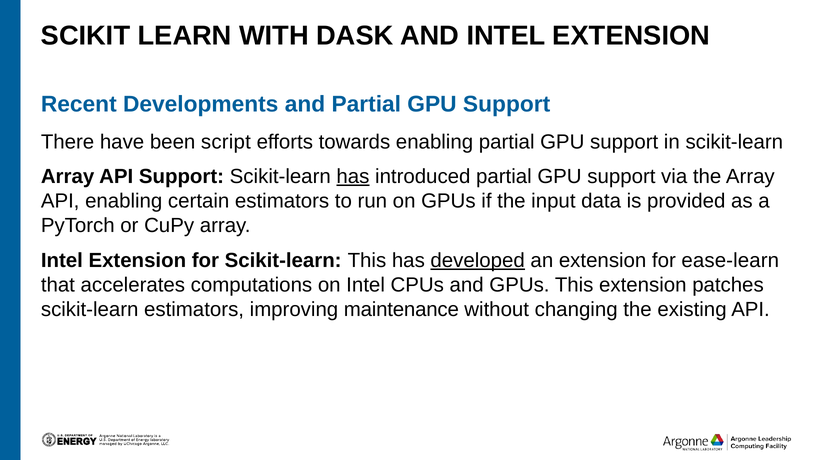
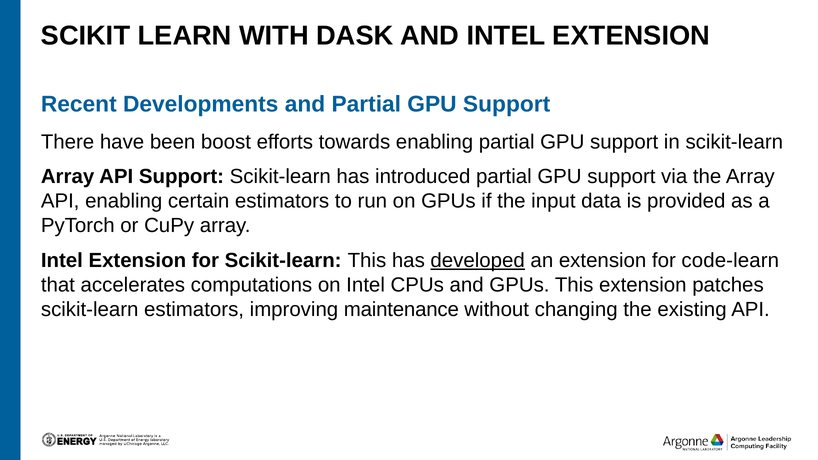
script: script -> boost
has at (353, 177) underline: present -> none
ease-learn: ease-learn -> code-learn
